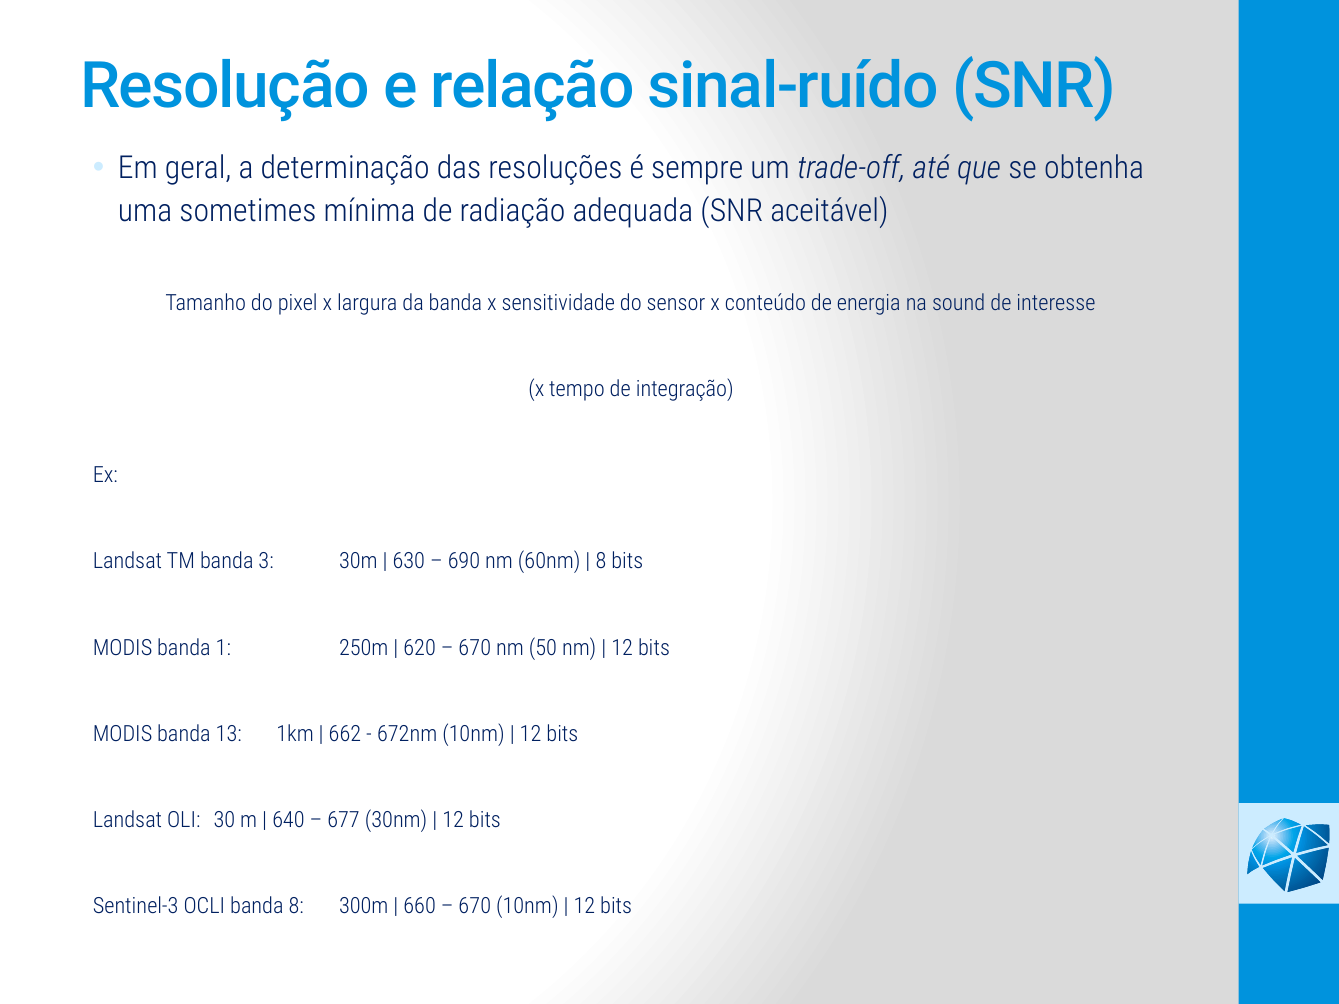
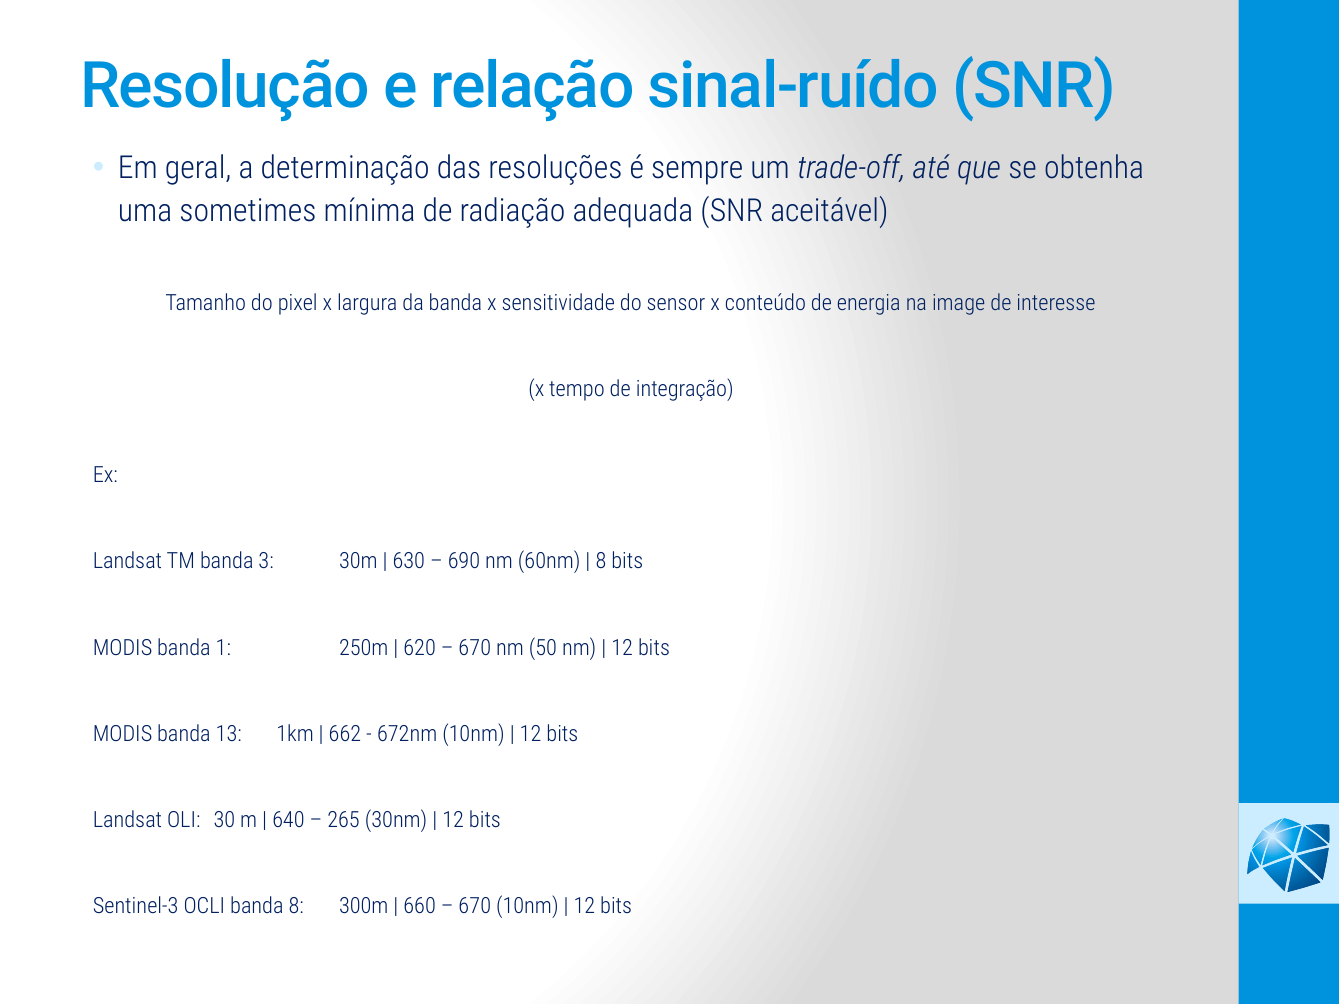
sound: sound -> image
677: 677 -> 265
